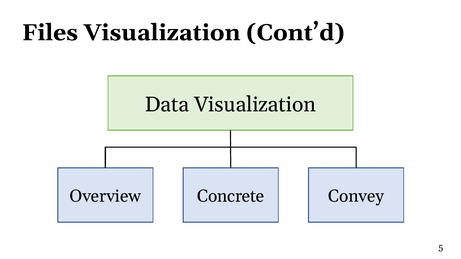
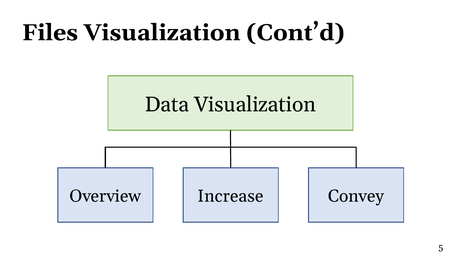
Concrete: Concrete -> Increase
